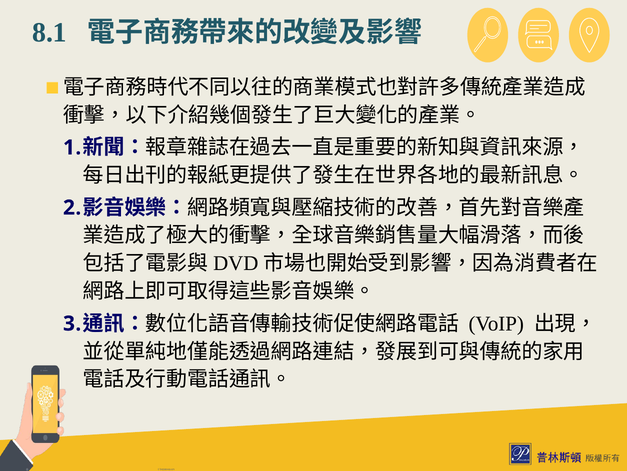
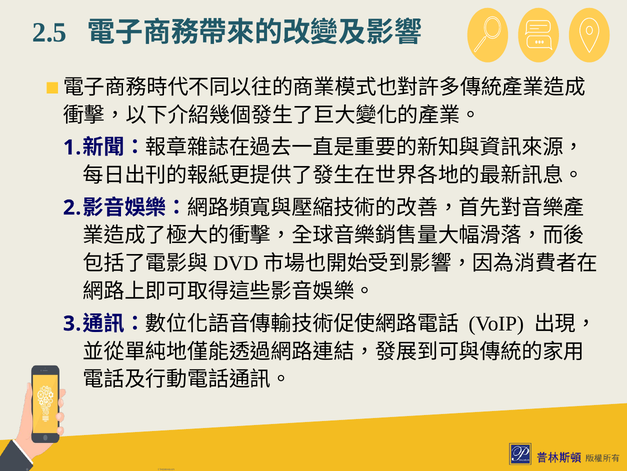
8.1: 8.1 -> 2.5
